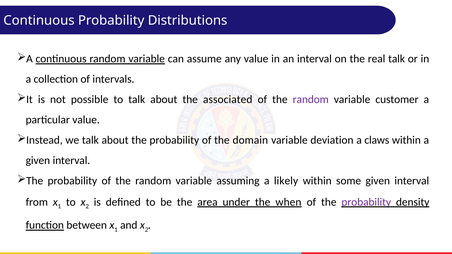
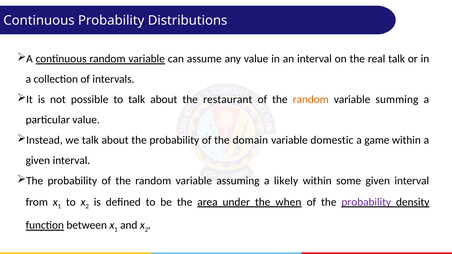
associated: associated -> restaurant
random at (311, 100) colour: purple -> orange
customer: customer -> summing
deviation: deviation -> domestic
claws: claws -> game
